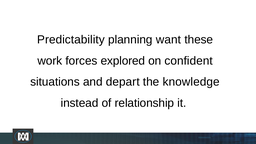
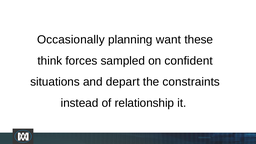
Predictability: Predictability -> Occasionally
work: work -> think
explored: explored -> sampled
knowledge: knowledge -> constraints
